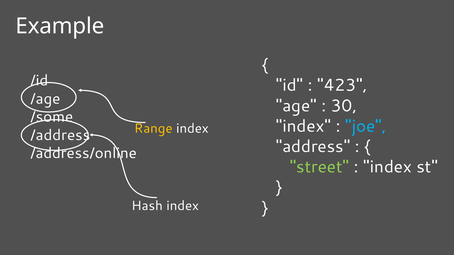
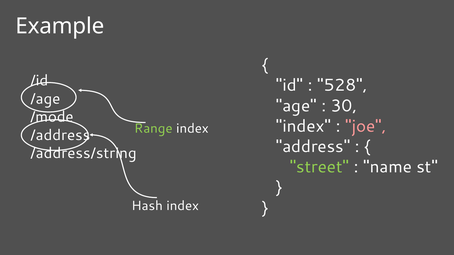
423: 423 -> 528
/some: /some -> /mode
joe colour: light blue -> pink
Range colour: yellow -> light green
/address/online: /address/online -> /address/string
index at (388, 167): index -> name
